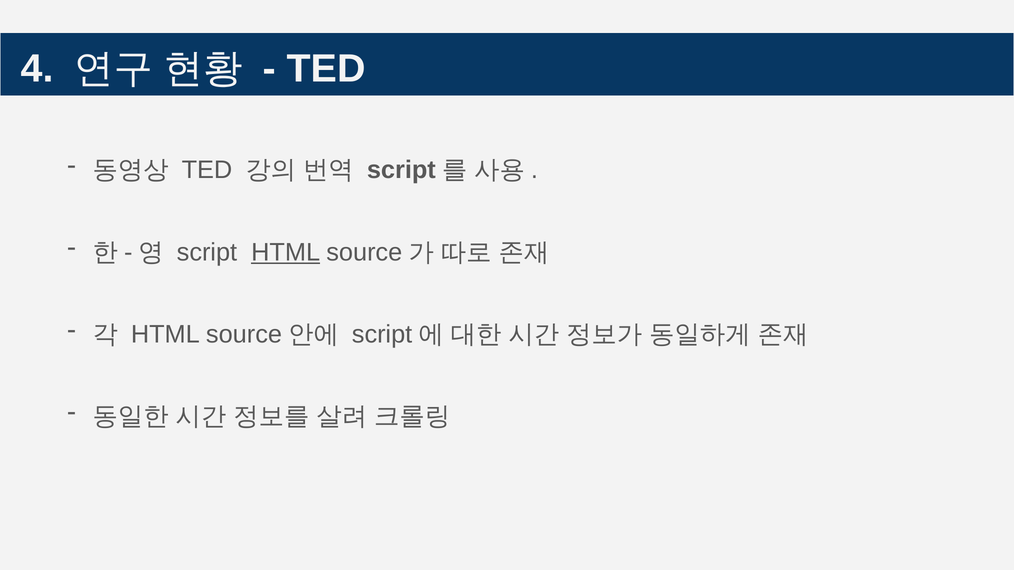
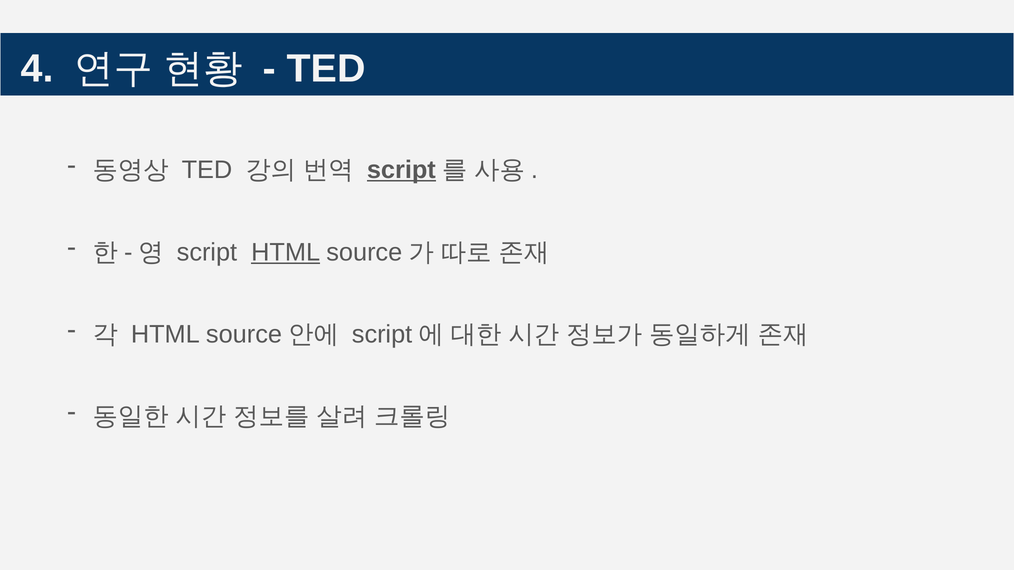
script at (401, 170) underline: none -> present
